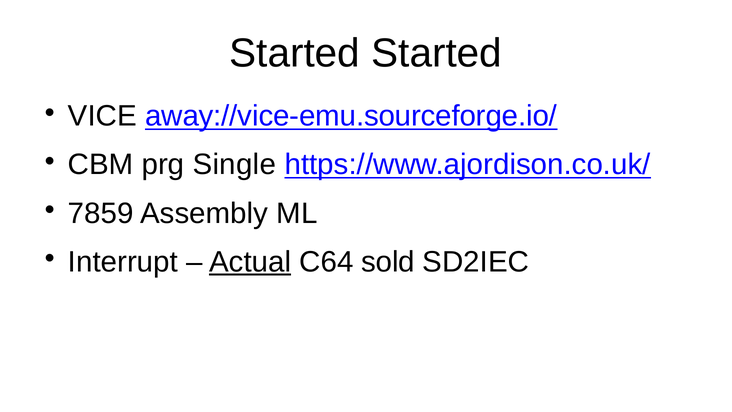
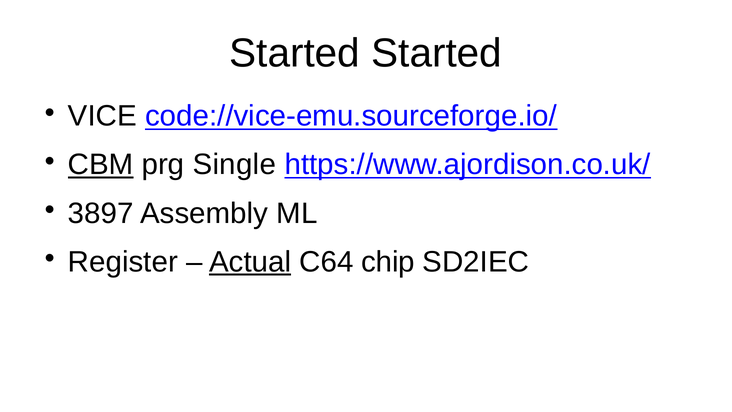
away://vice-emu.sourceforge.io/: away://vice-emu.sourceforge.io/ -> code://vice-emu.sourceforge.io/
CBM underline: none -> present
7859: 7859 -> 3897
Interrupt: Interrupt -> Register
sold: sold -> chip
